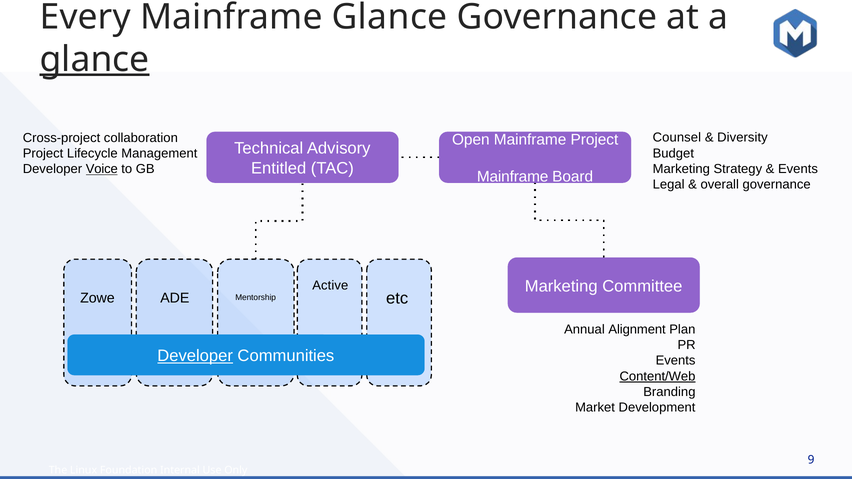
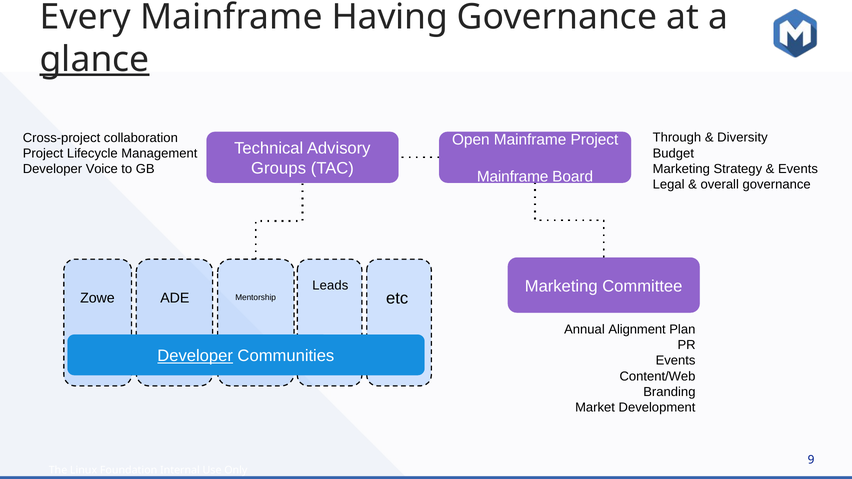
Mainframe Glance: Glance -> Having
Counsel: Counsel -> Through
Entitled: Entitled -> Groups
Voice underline: present -> none
Active: Active -> Leads
Content/Web underline: present -> none
